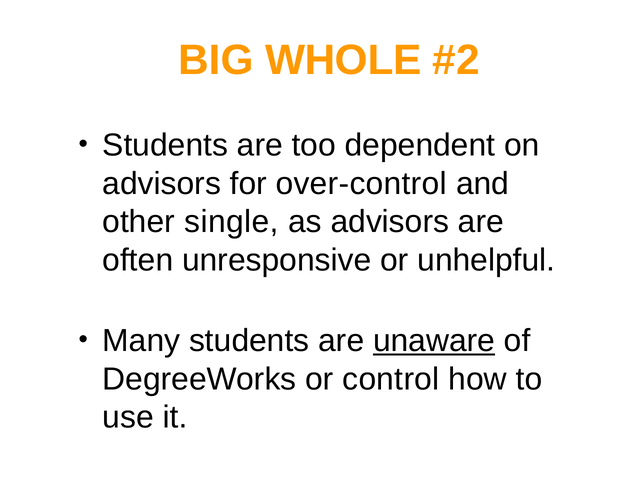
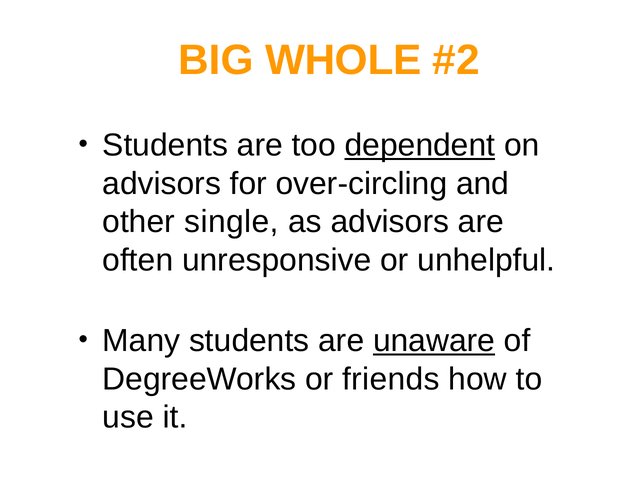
dependent underline: none -> present
over-control: over-control -> over-circling
control: control -> friends
